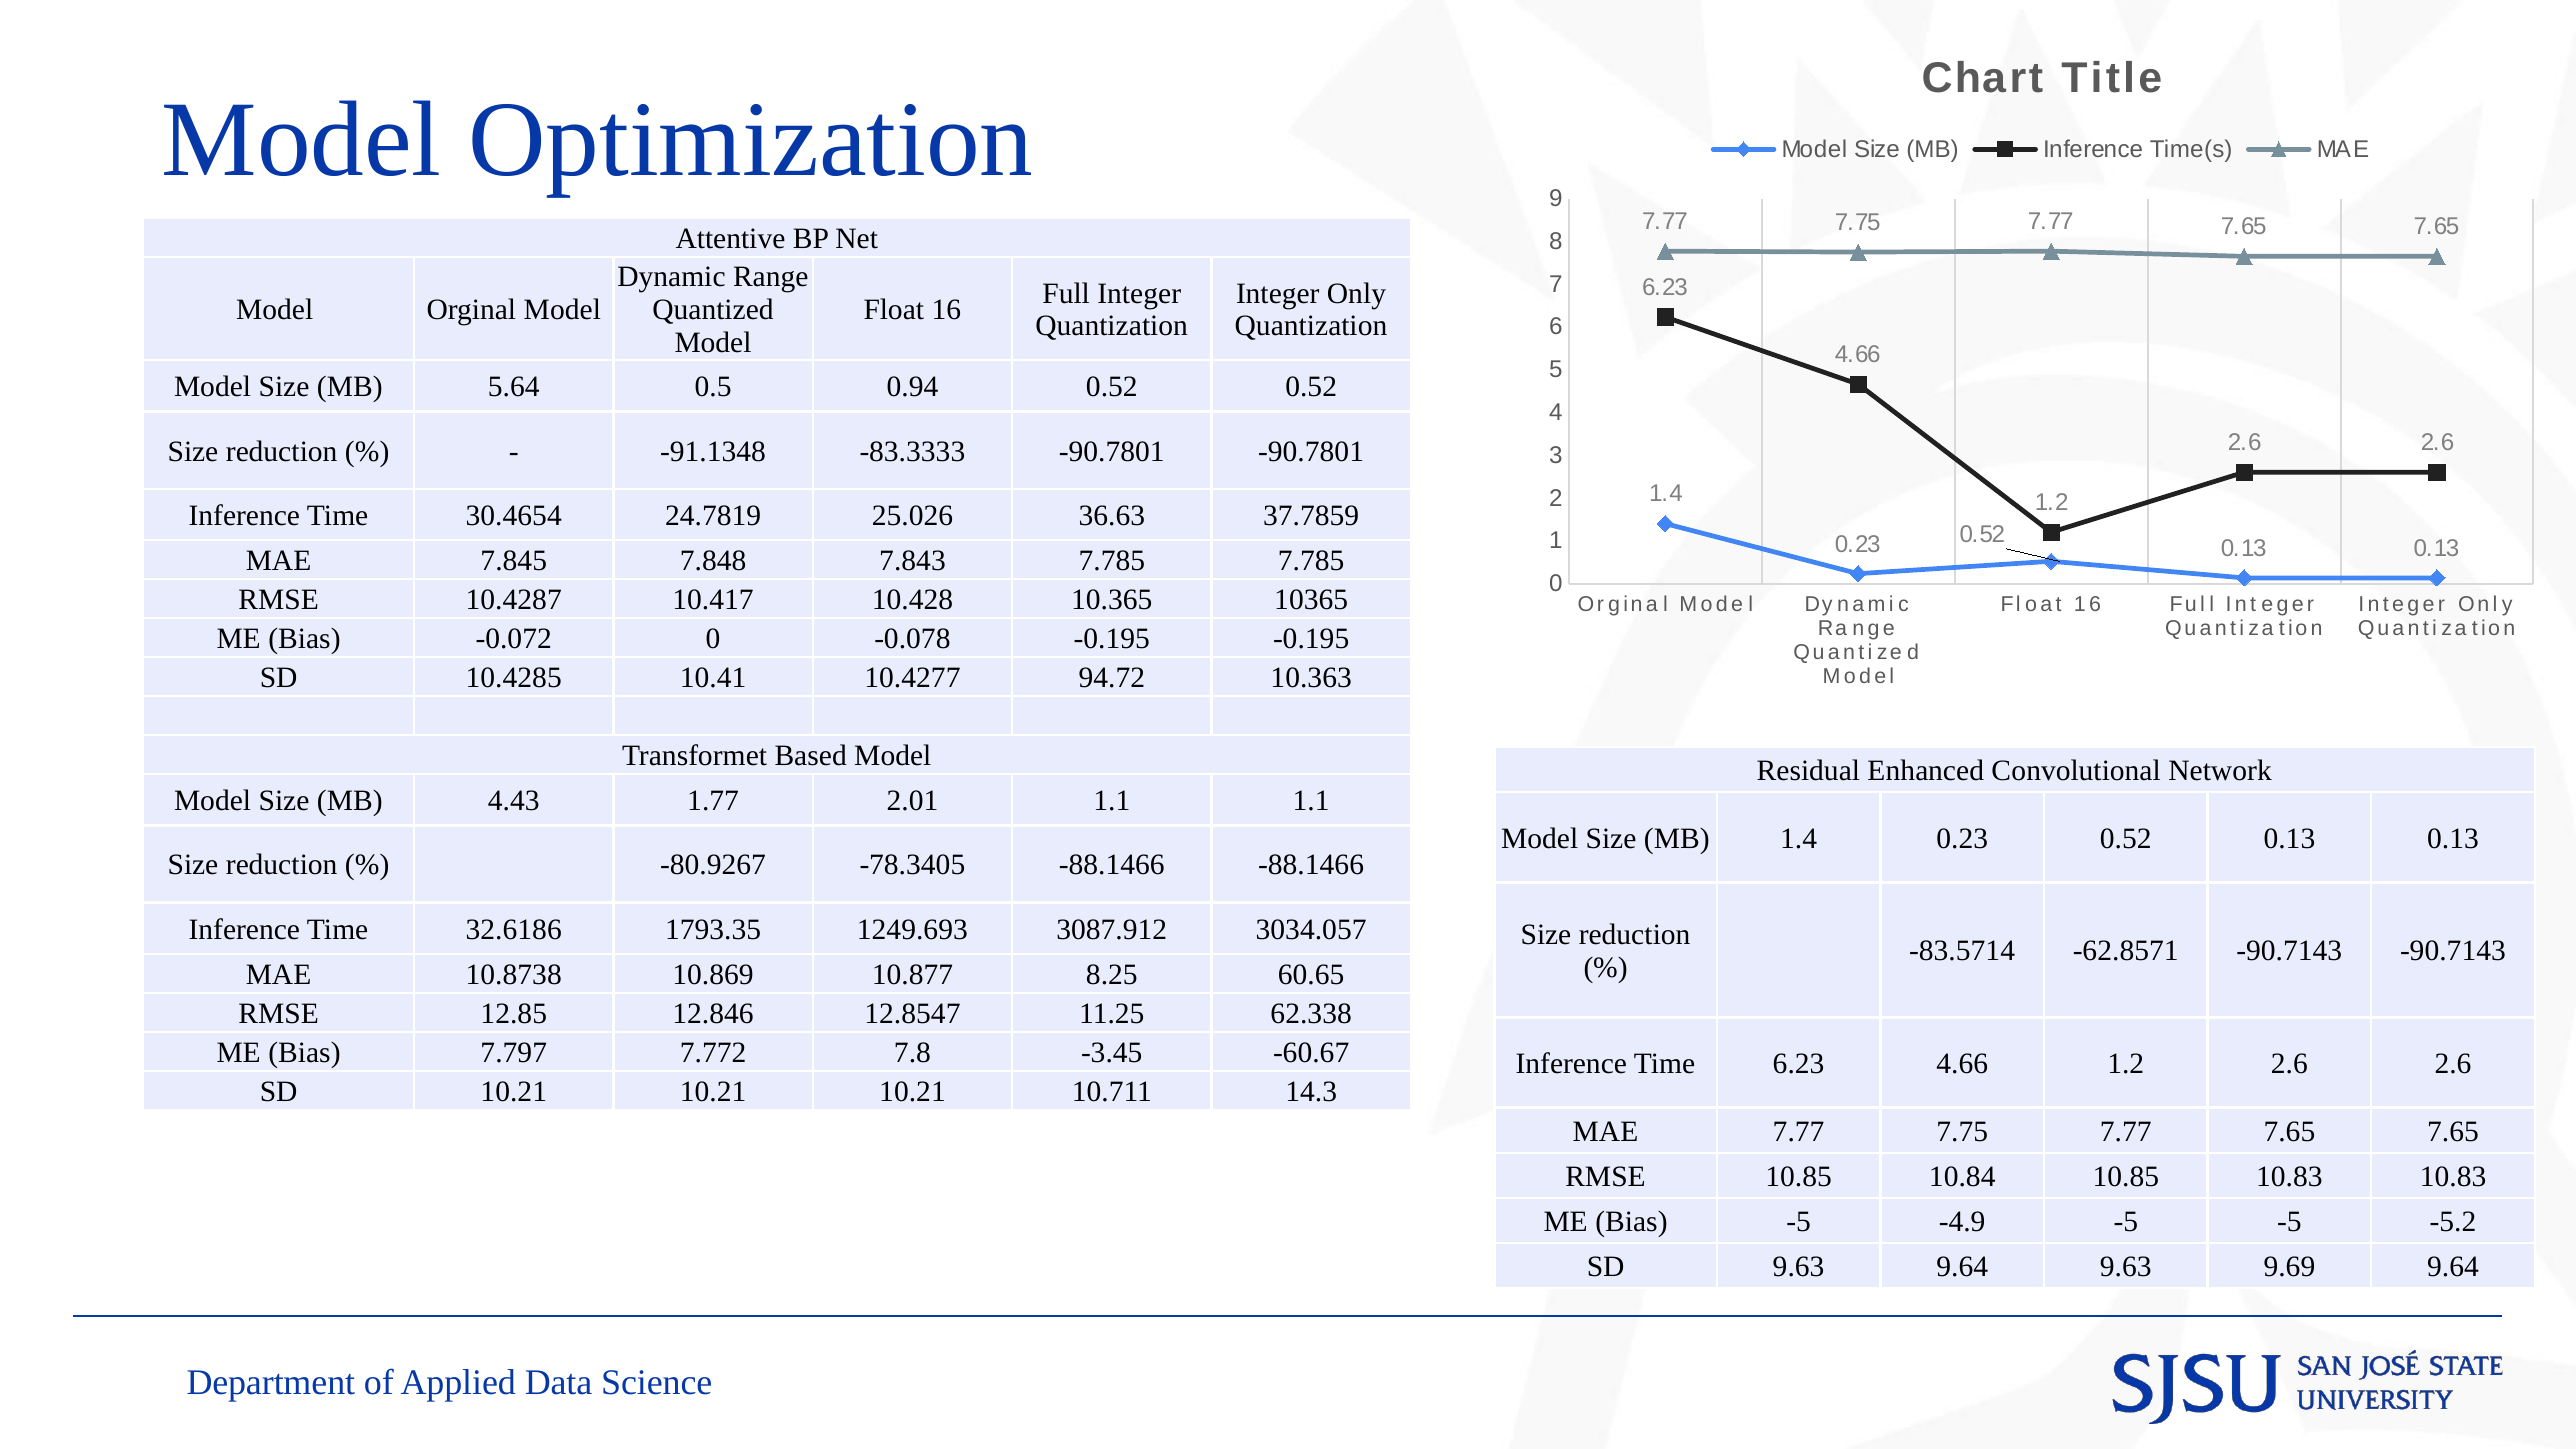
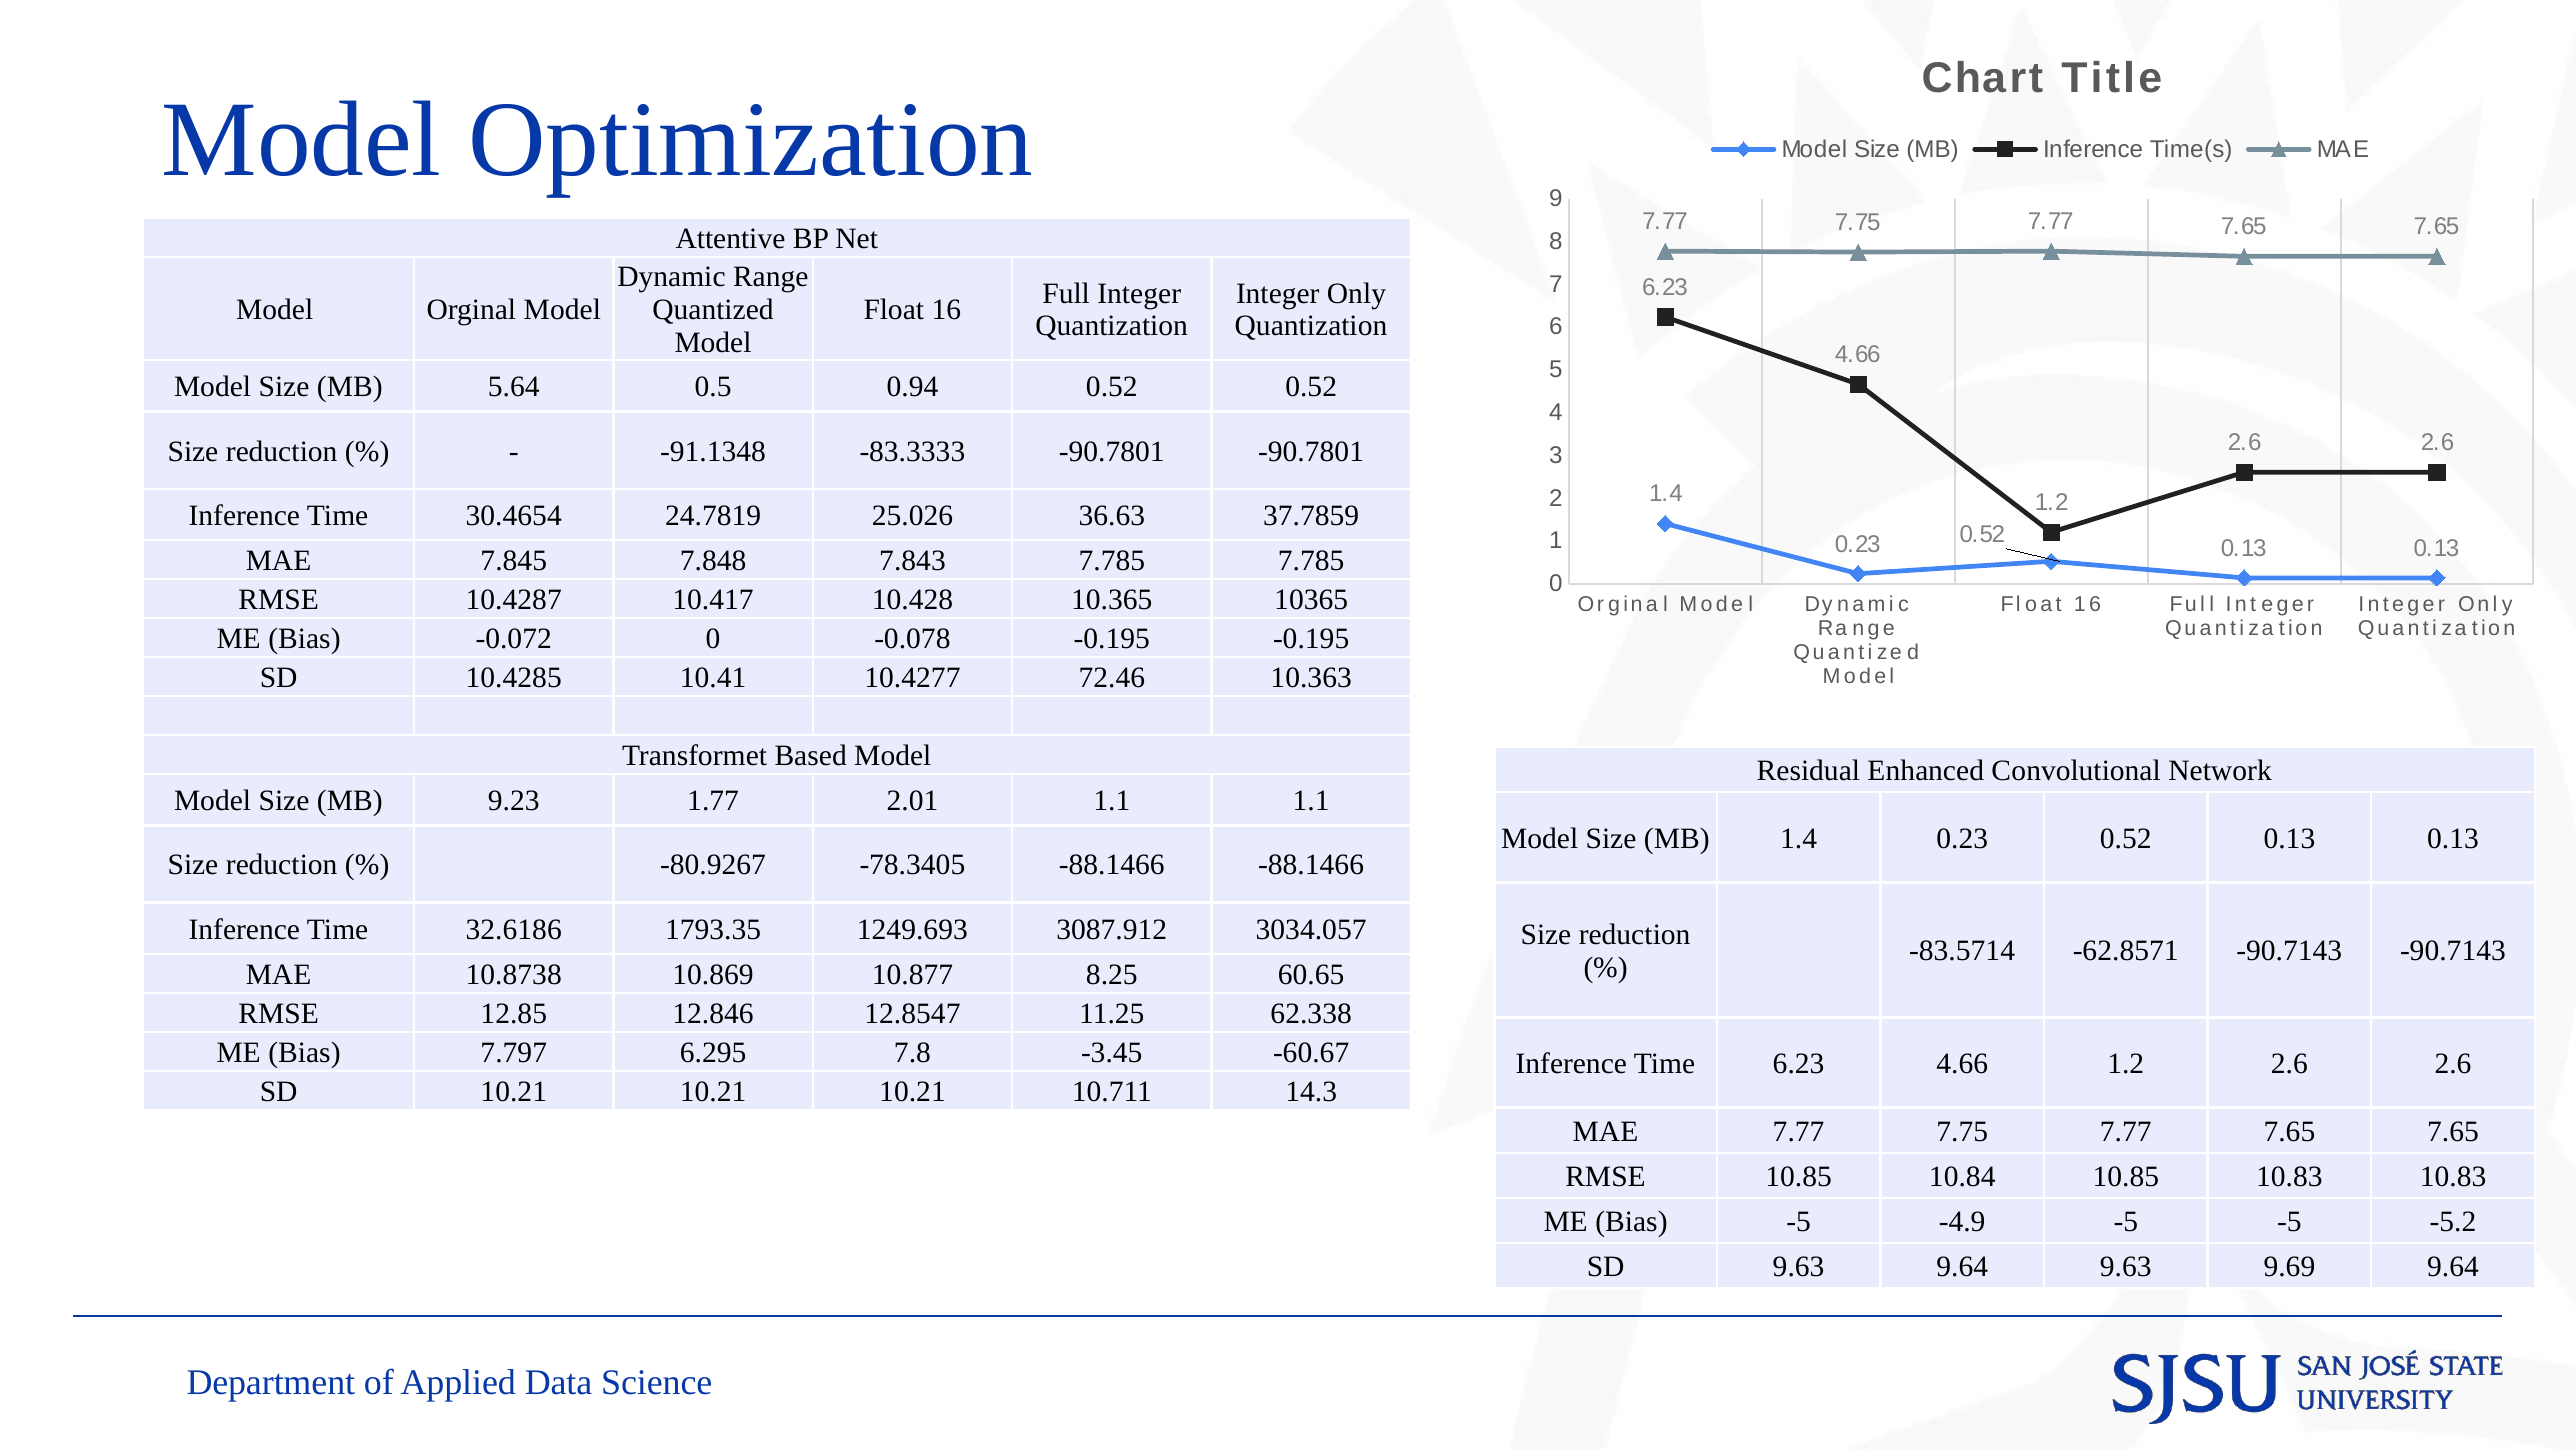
94.72: 94.72 -> 72.46
4.43: 4.43 -> 9.23
7.772: 7.772 -> 6.295
